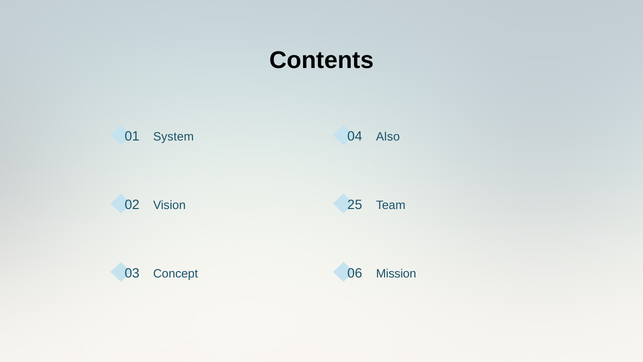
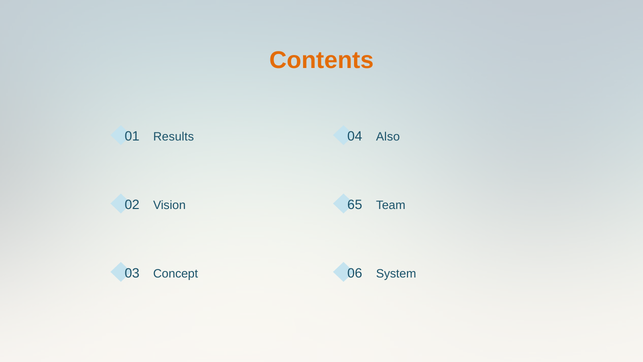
Contents colour: black -> orange
System: System -> Results
25: 25 -> 65
Mission: Mission -> System
